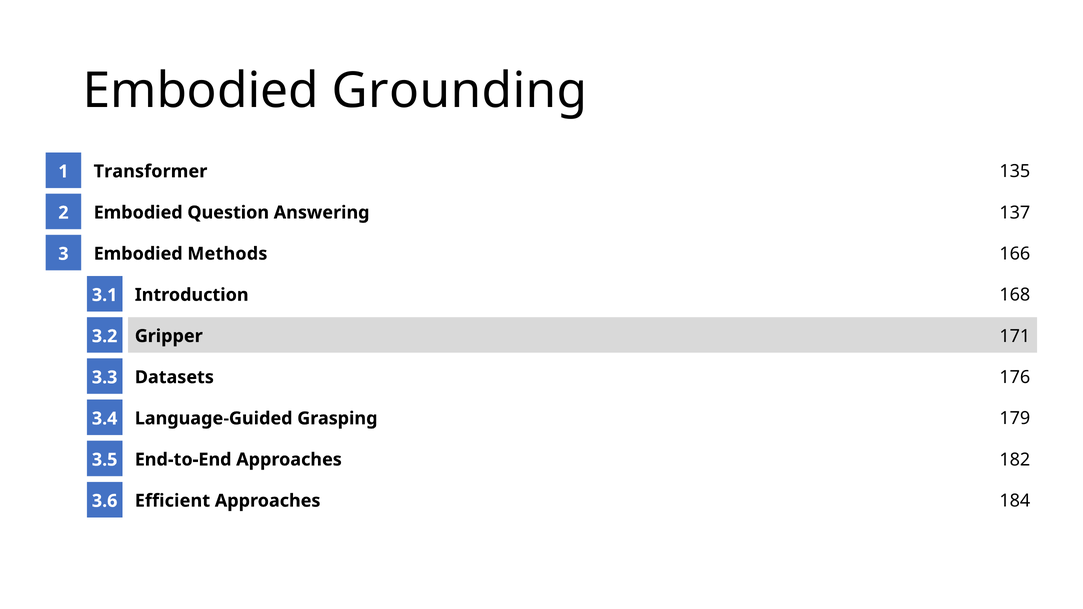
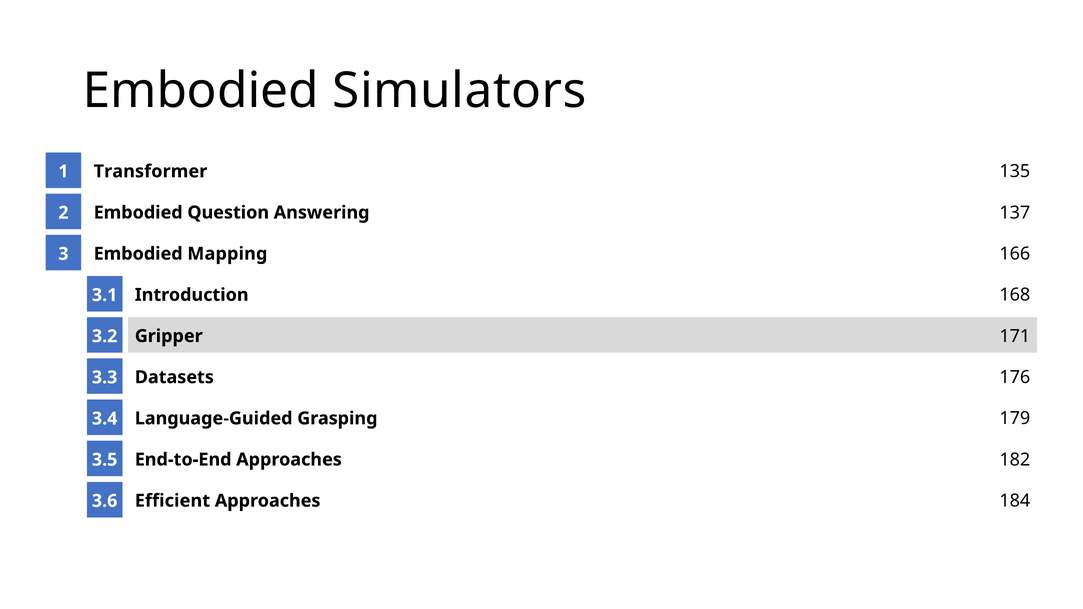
Grounding: Grounding -> Simulators
Methods: Methods -> Mapping
